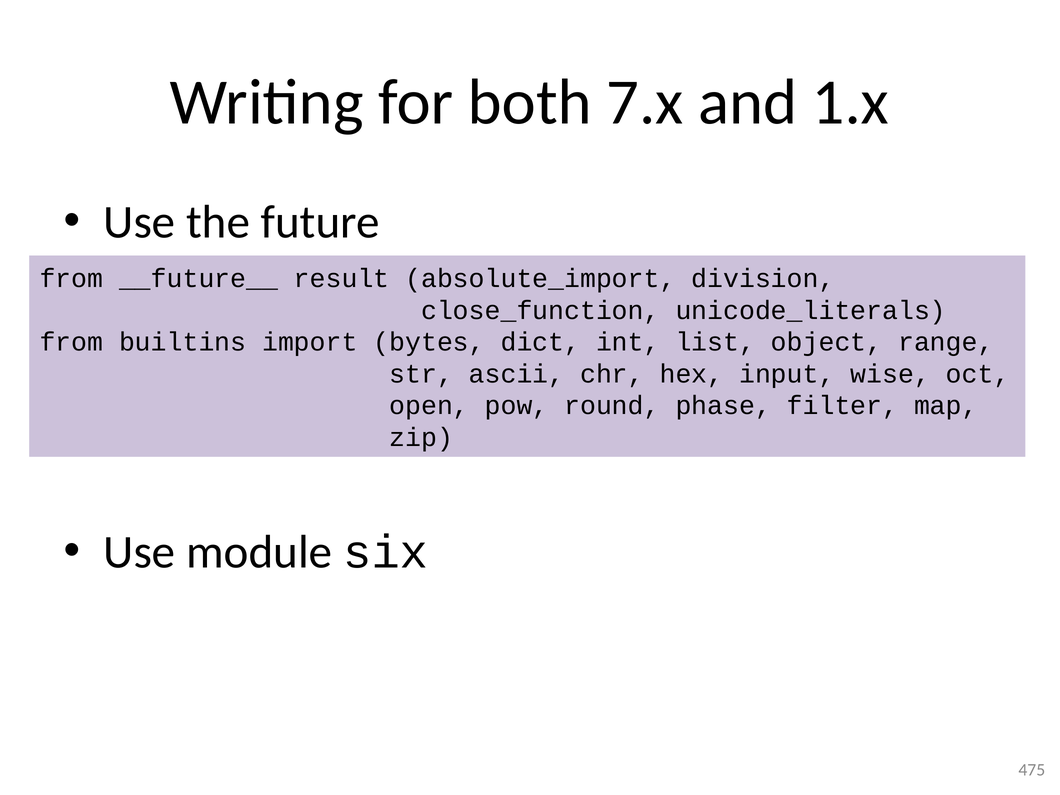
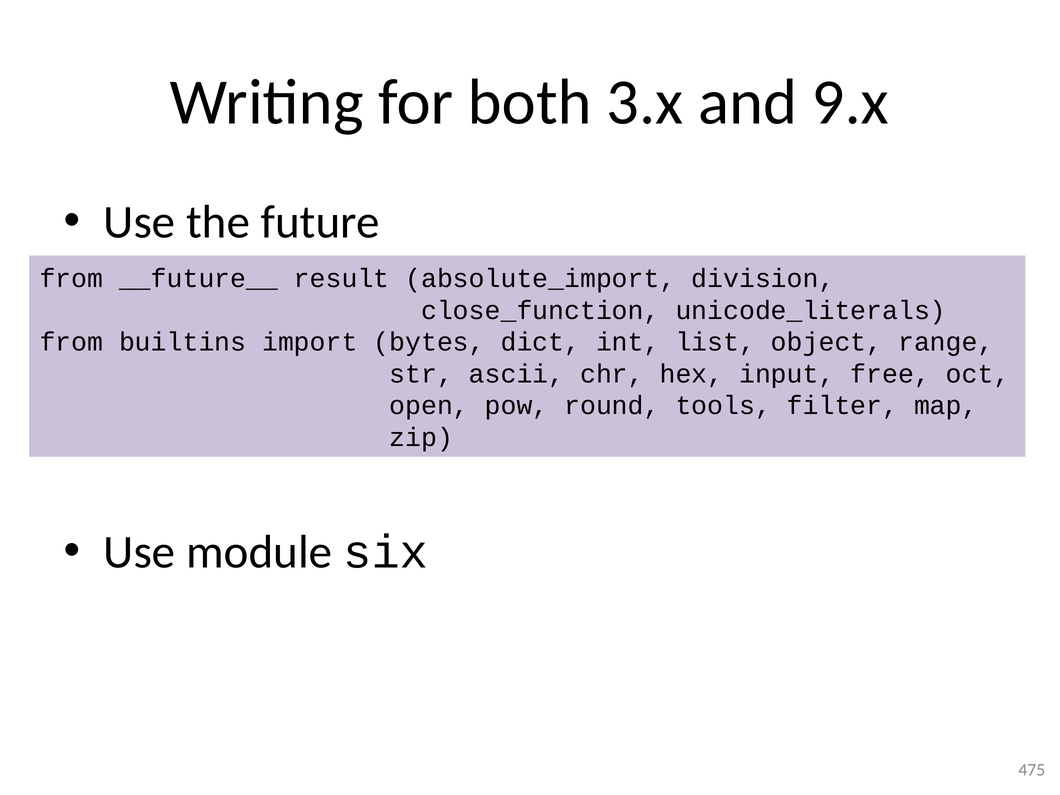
7.x: 7.x -> 3.x
1.x: 1.x -> 9.x
wise: wise -> free
phase: phase -> tools
